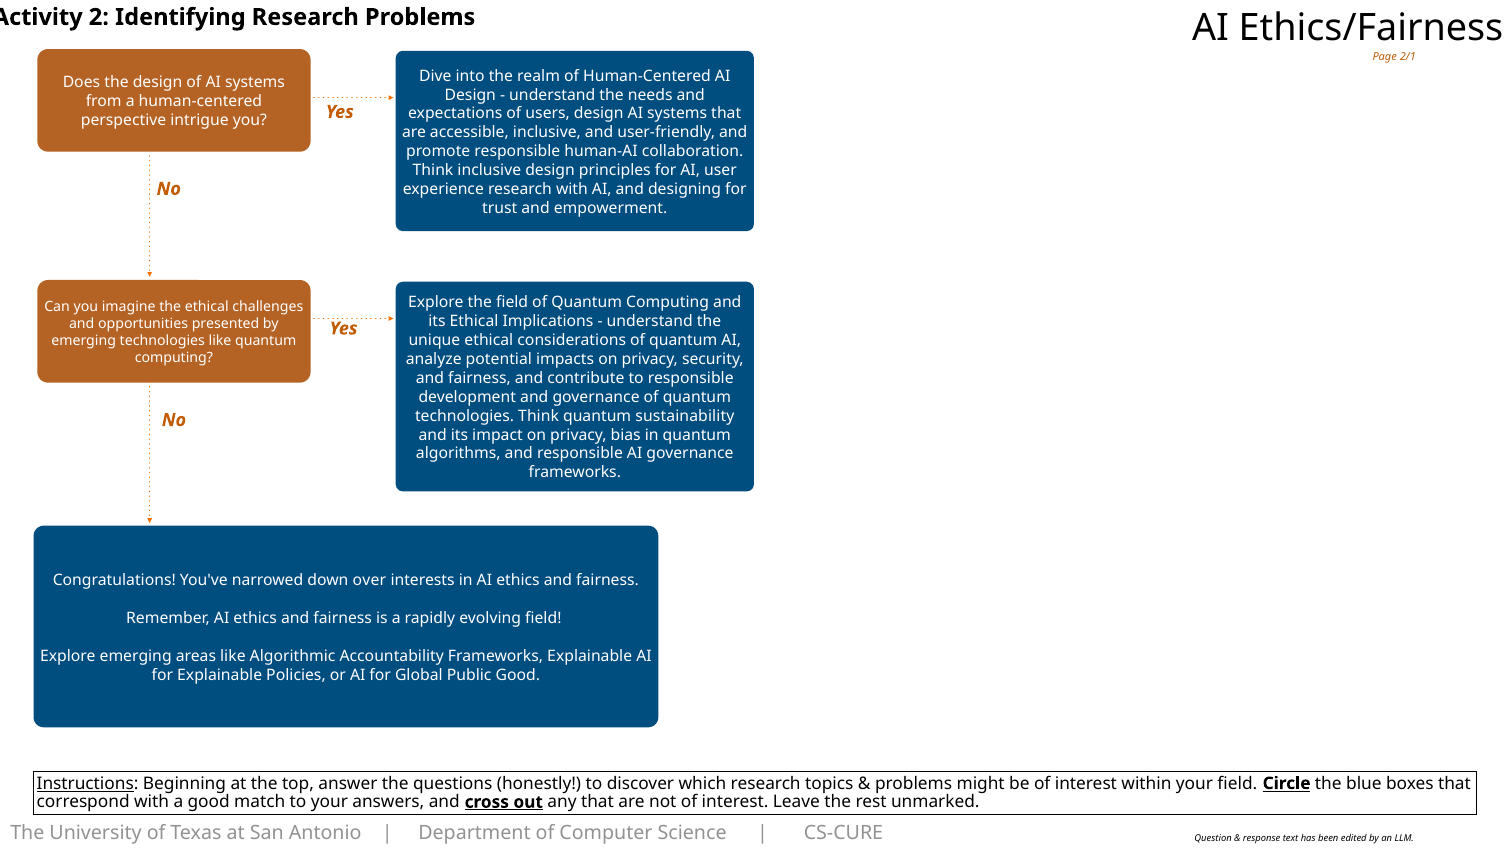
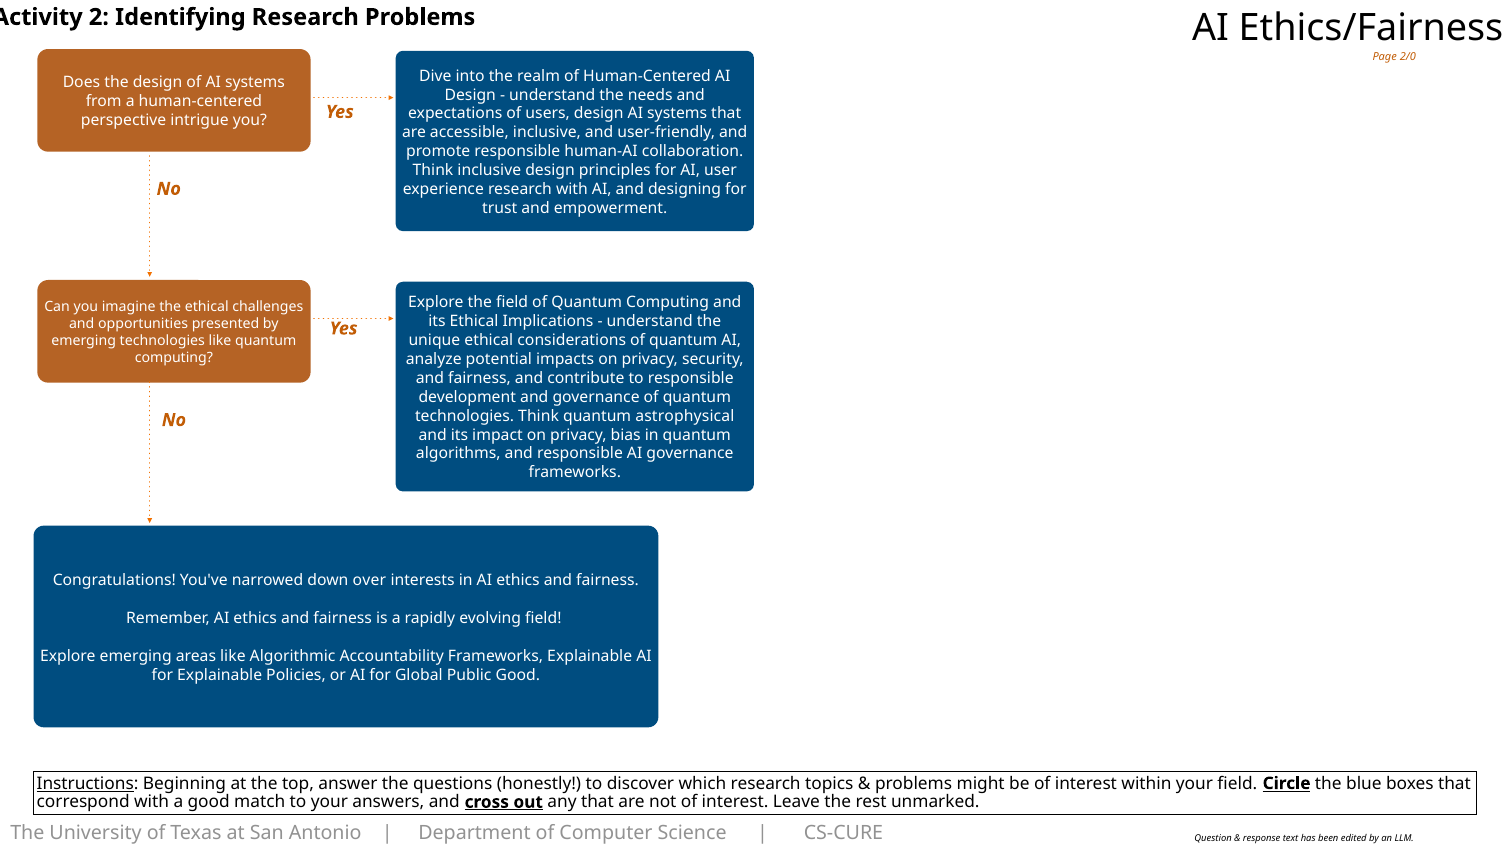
2/1: 2/1 -> 2/0
sustainability: sustainability -> astrophysical
